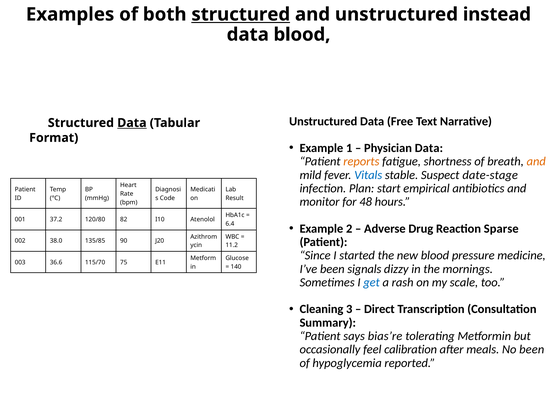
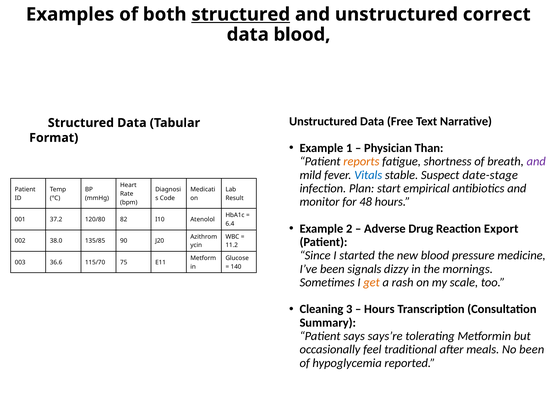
instead: instead -> correct
Data at (132, 123) underline: present -> none
Physician Data: Data -> Than
and at (536, 162) colour: orange -> purple
Sparse: Sparse -> Export
get colour: blue -> orange
Direct at (379, 309): Direct -> Hours
bias’re: bias’re -> says’re
calibration: calibration -> traditional
